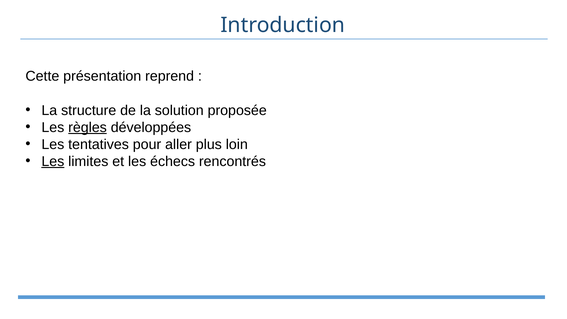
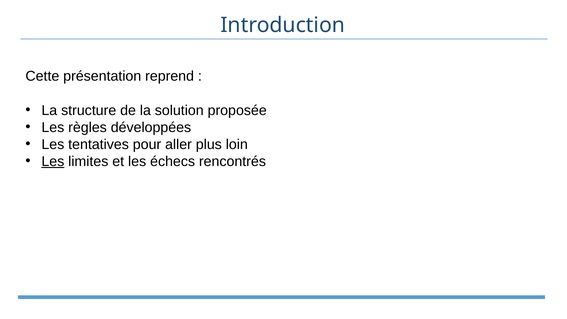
règles underline: present -> none
